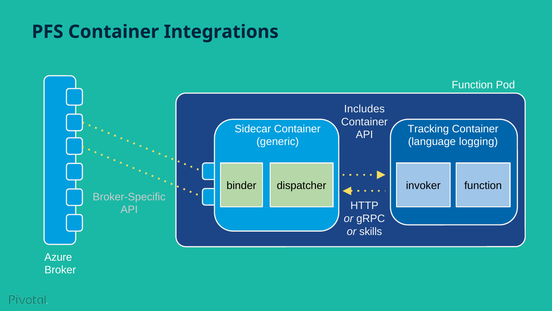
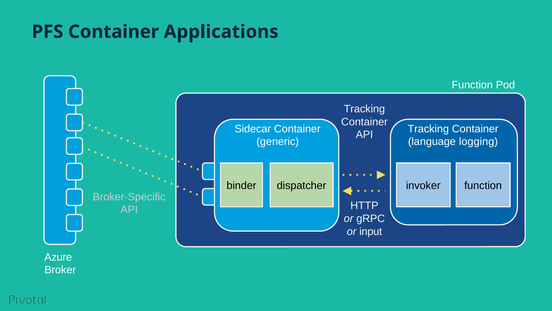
Integrations: Integrations -> Applications
Includes at (364, 109): Includes -> Tracking
skills: skills -> input
